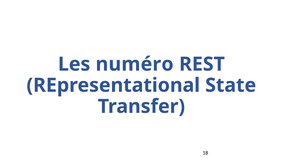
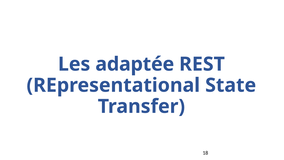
numéro: numéro -> adaptée
